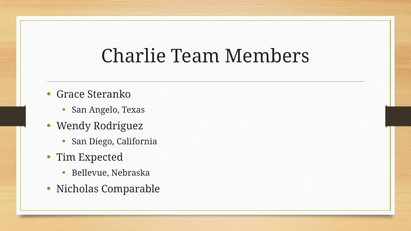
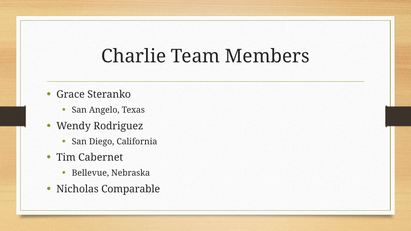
Expected: Expected -> Cabernet
